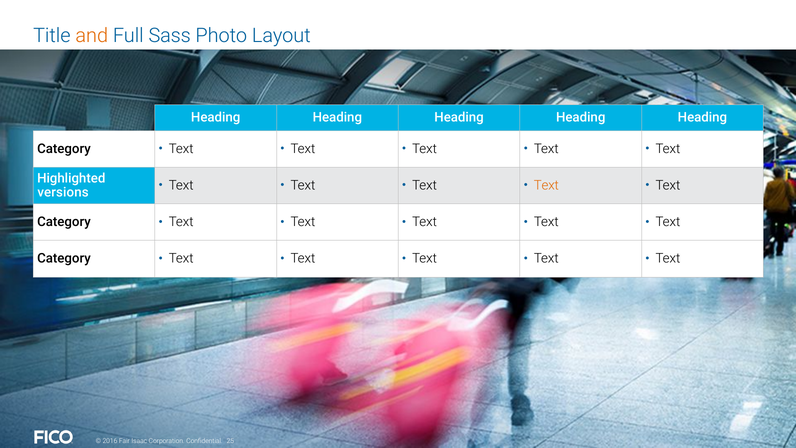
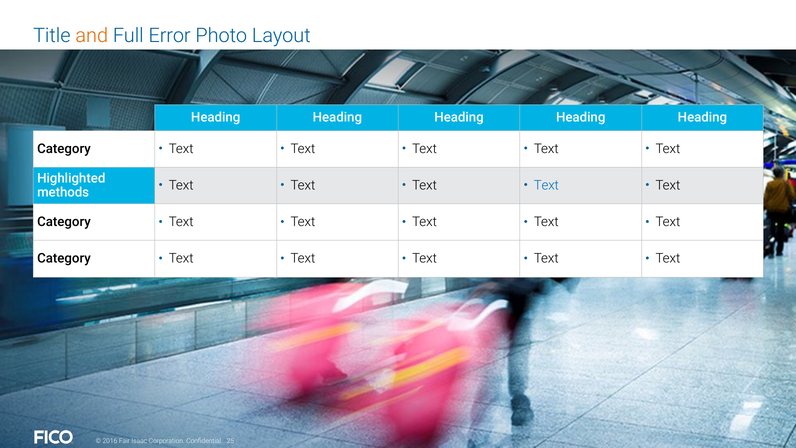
Sass: Sass -> Error
Text at (546, 185) colour: orange -> blue
versions: versions -> methods
